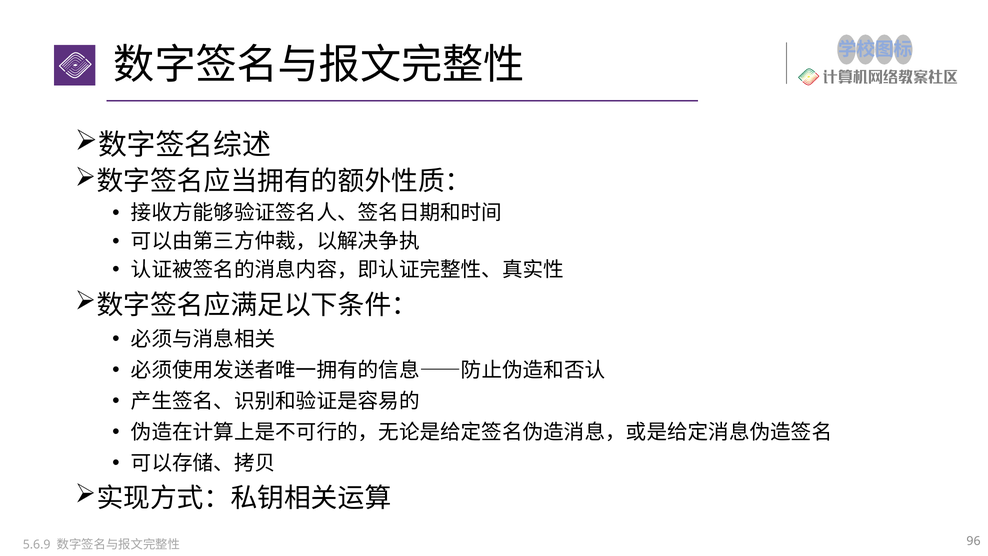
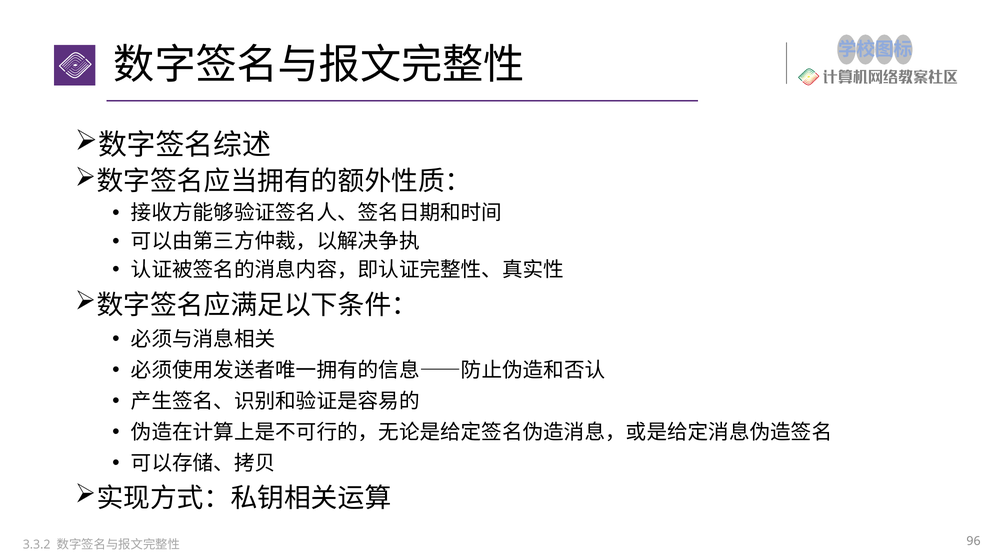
5.6.9: 5.6.9 -> 3.3.2
